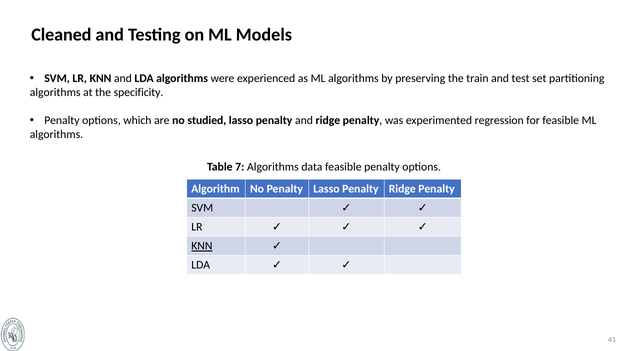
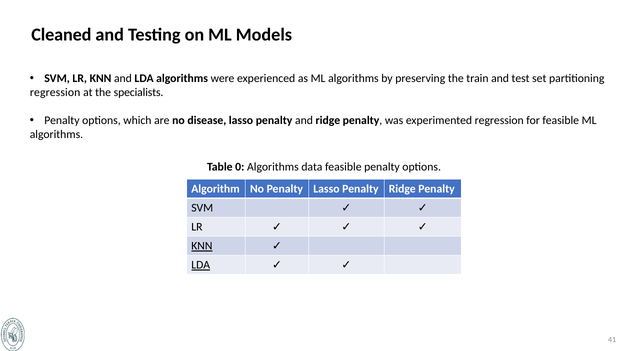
algorithms at (55, 92): algorithms -> regression
specificity: specificity -> specialists
studied: studied -> disease
7: 7 -> 0
LDA at (201, 265) underline: none -> present
